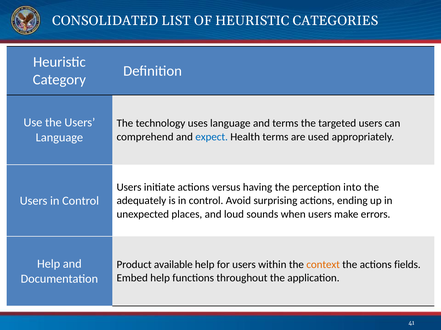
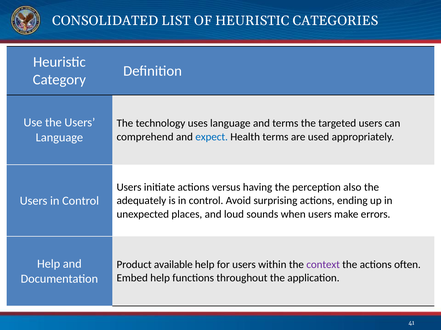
into: into -> also
context colour: orange -> purple
fields: fields -> often
